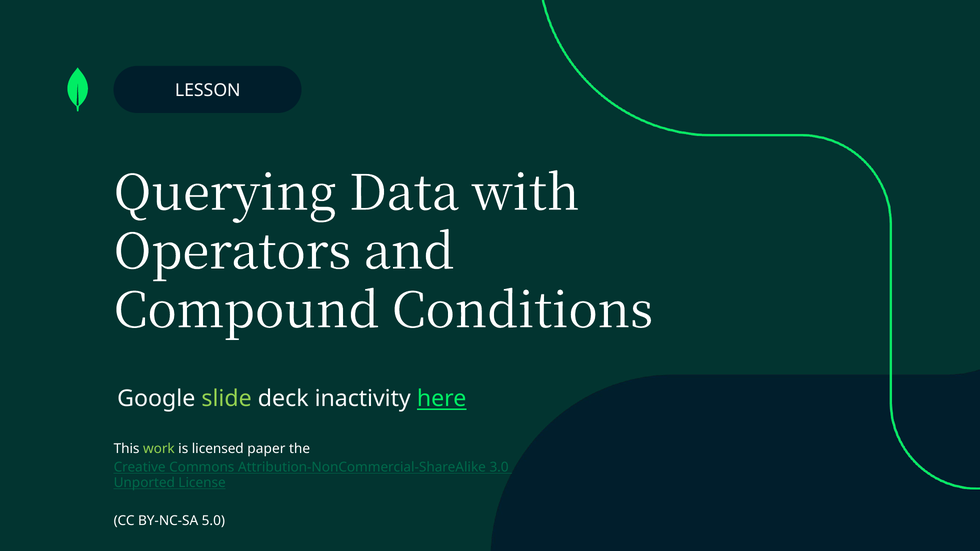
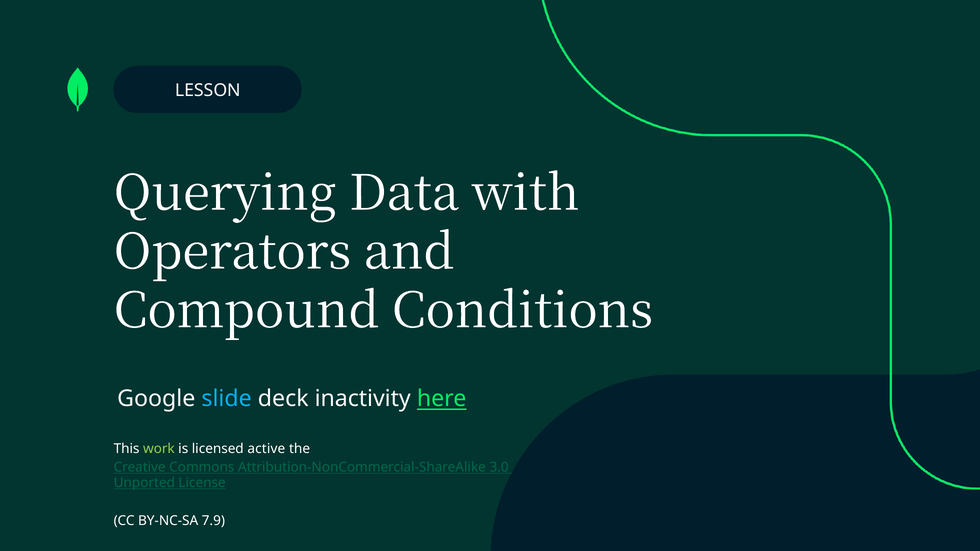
slide colour: light green -> light blue
paper: paper -> active
5.0: 5.0 -> 7.9
